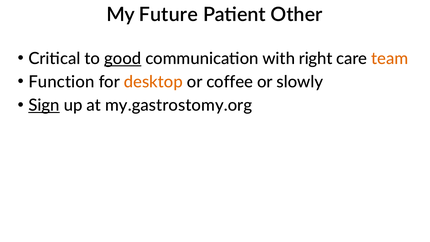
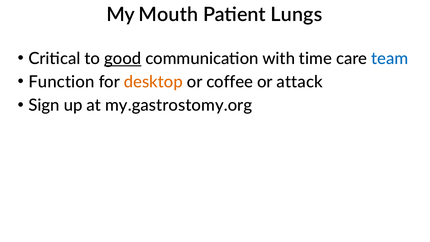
Future: Future -> Mouth
Other: Other -> Lungs
right: right -> time
team colour: orange -> blue
slowly: slowly -> attack
Sign underline: present -> none
